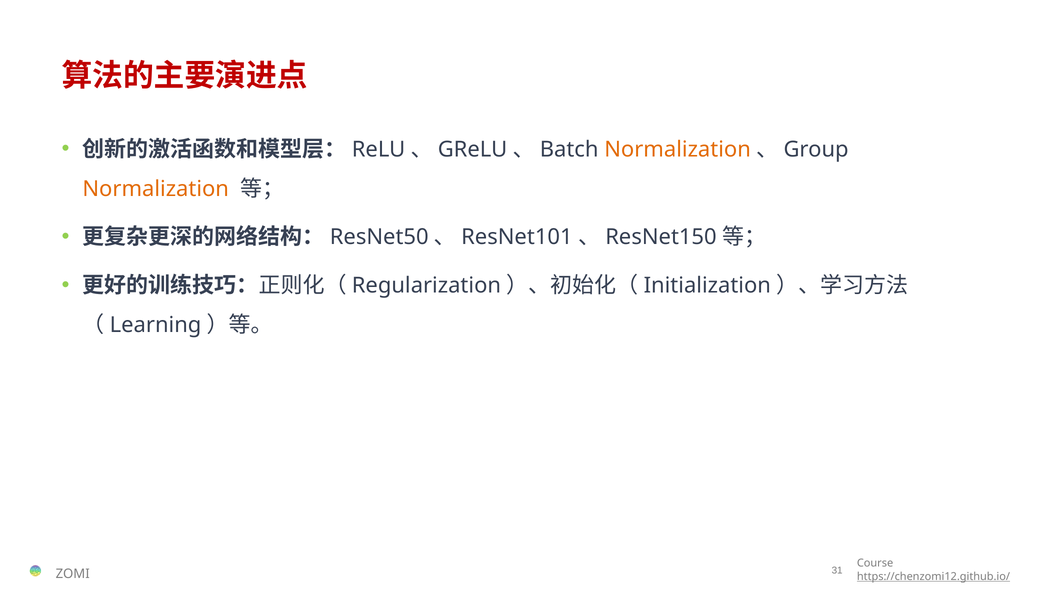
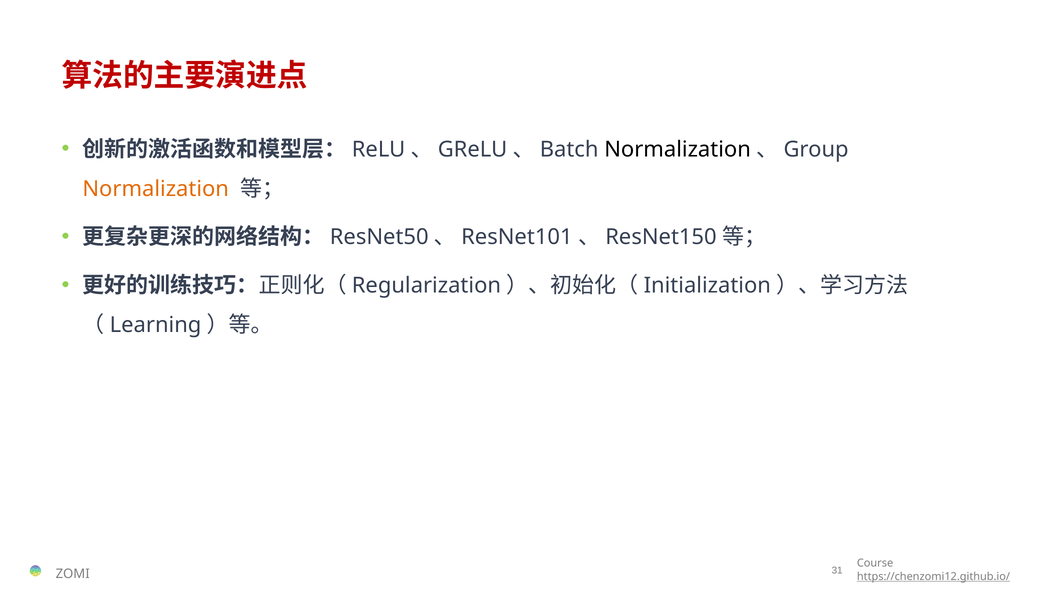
Normalization at (678, 149) colour: orange -> black
